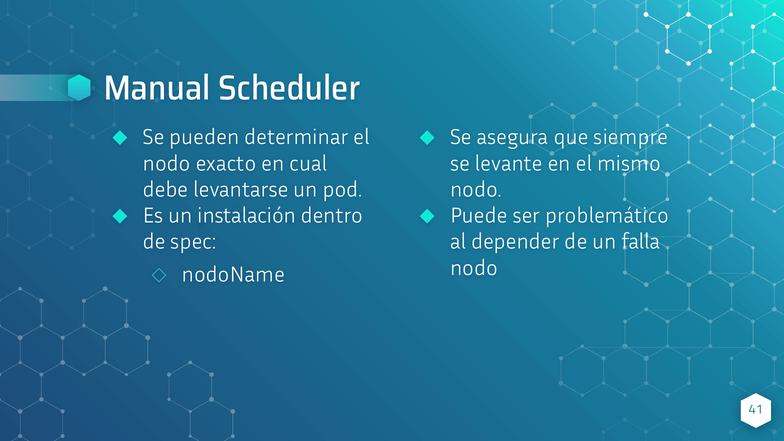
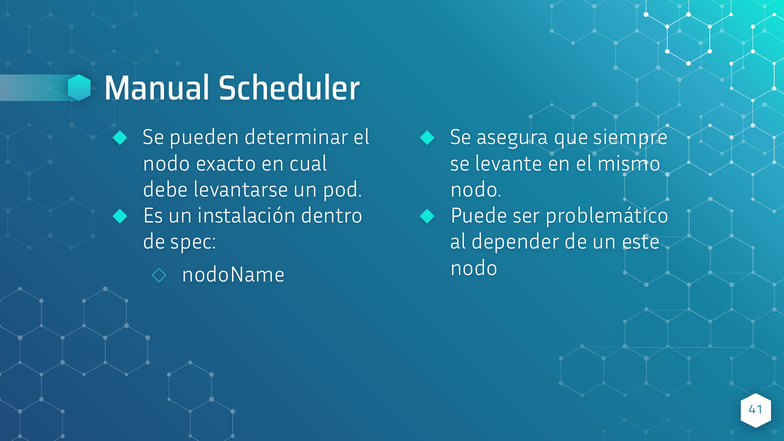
falla: falla -> este
